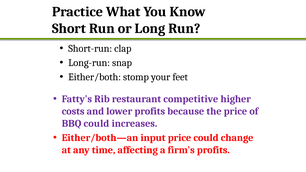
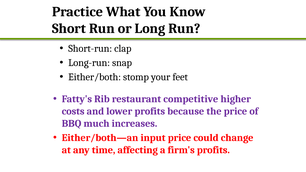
BBQ could: could -> much
